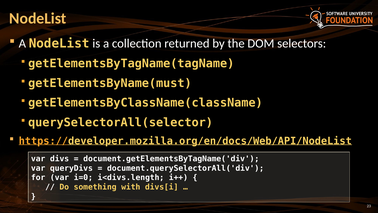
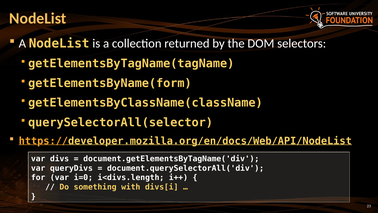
getElementsByName(must: getElementsByName(must -> getElementsByName(form
